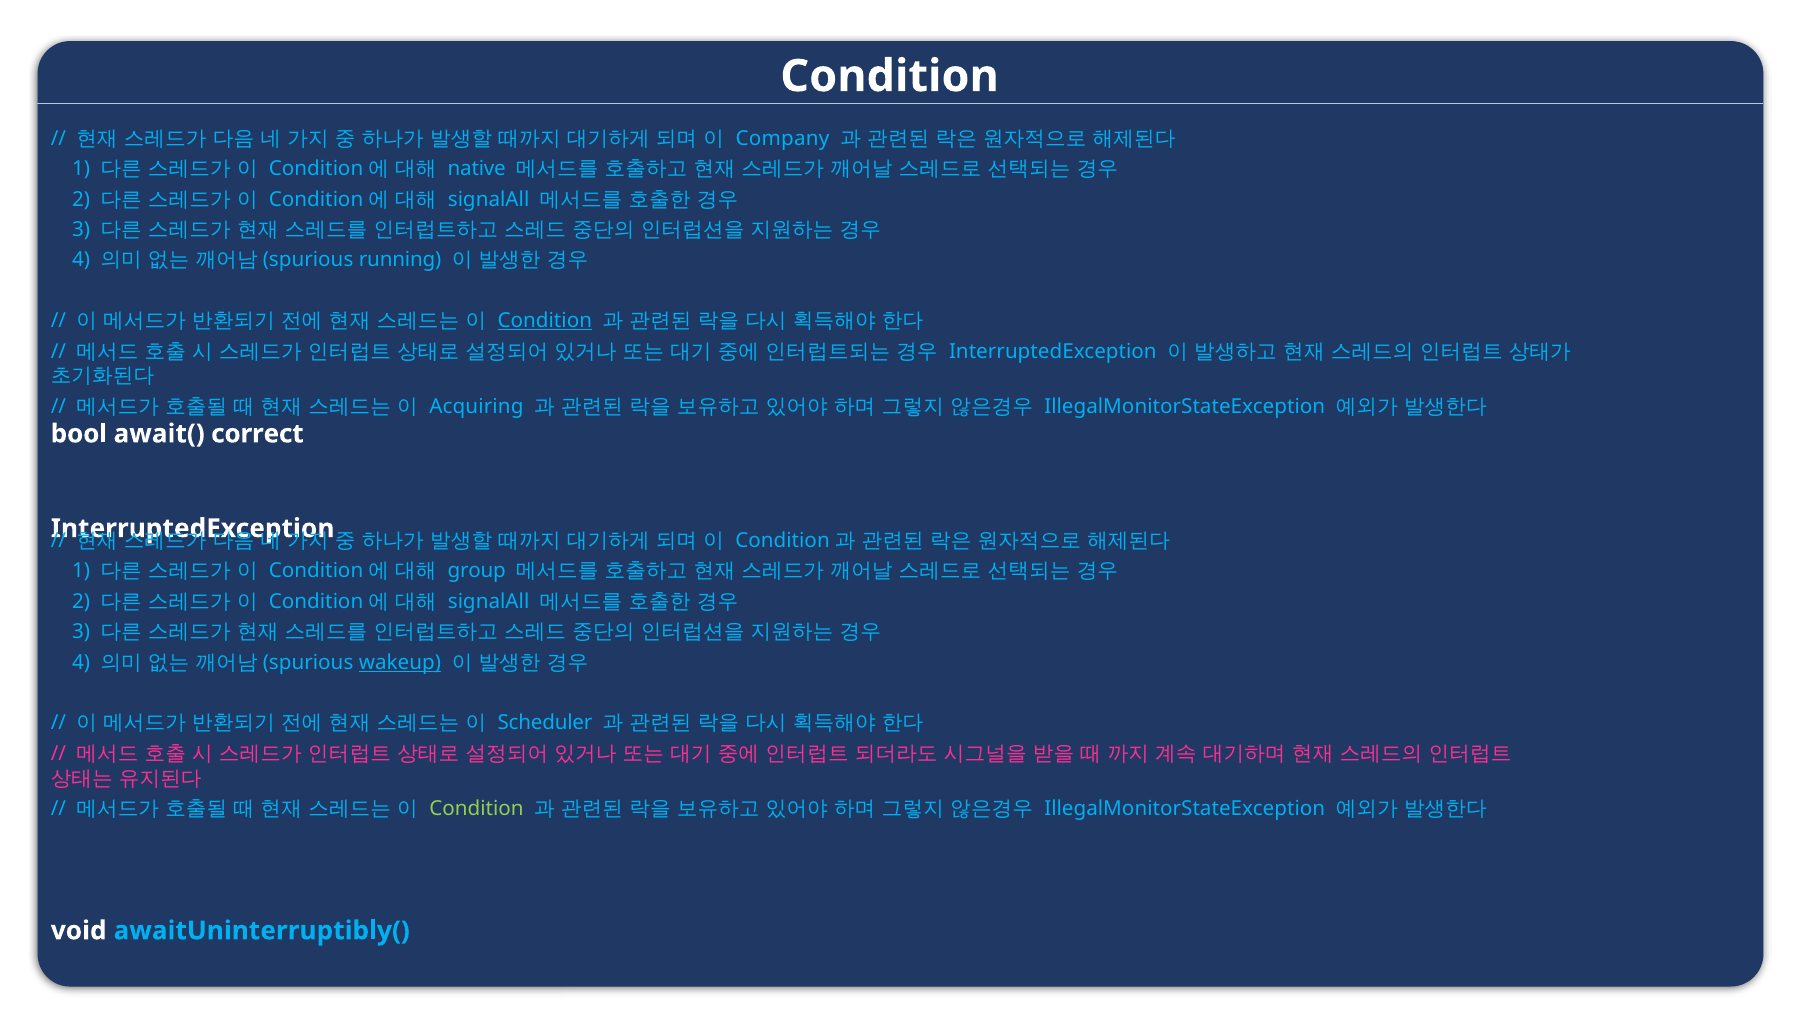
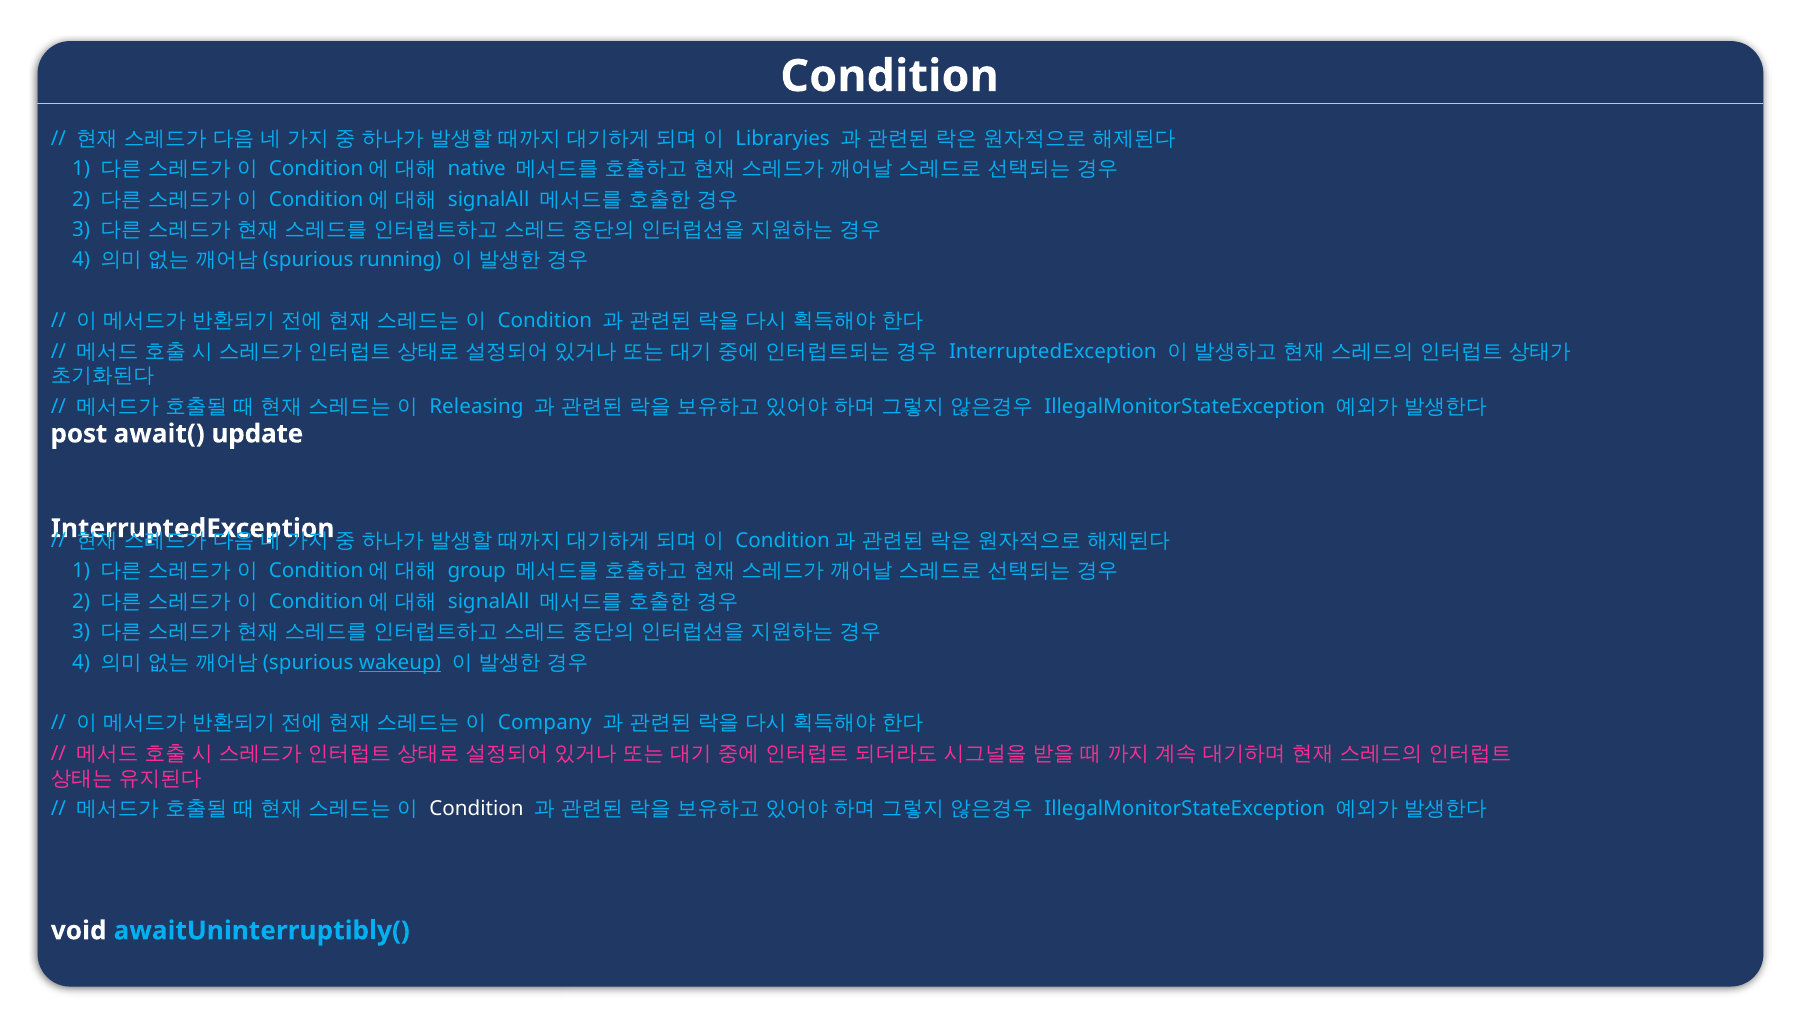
Company: Company -> Libraryies
Condition at (545, 321) underline: present -> none
Acquiring: Acquiring -> Releasing
bool: bool -> post
correct: correct -> update
Scheduler: Scheduler -> Company
Condition at (476, 809) colour: light green -> white
